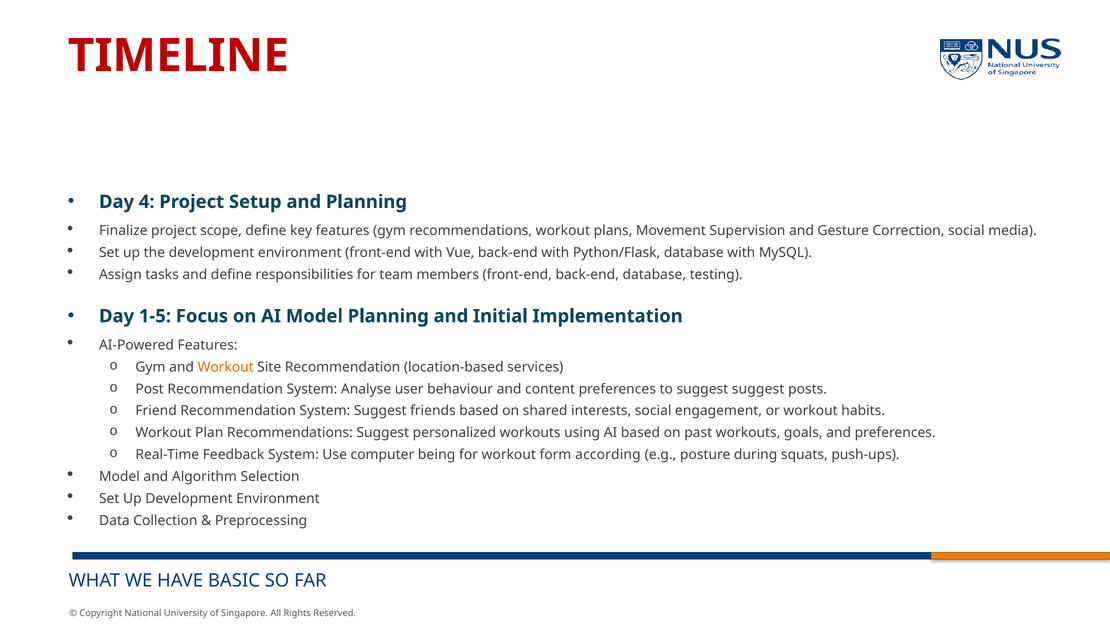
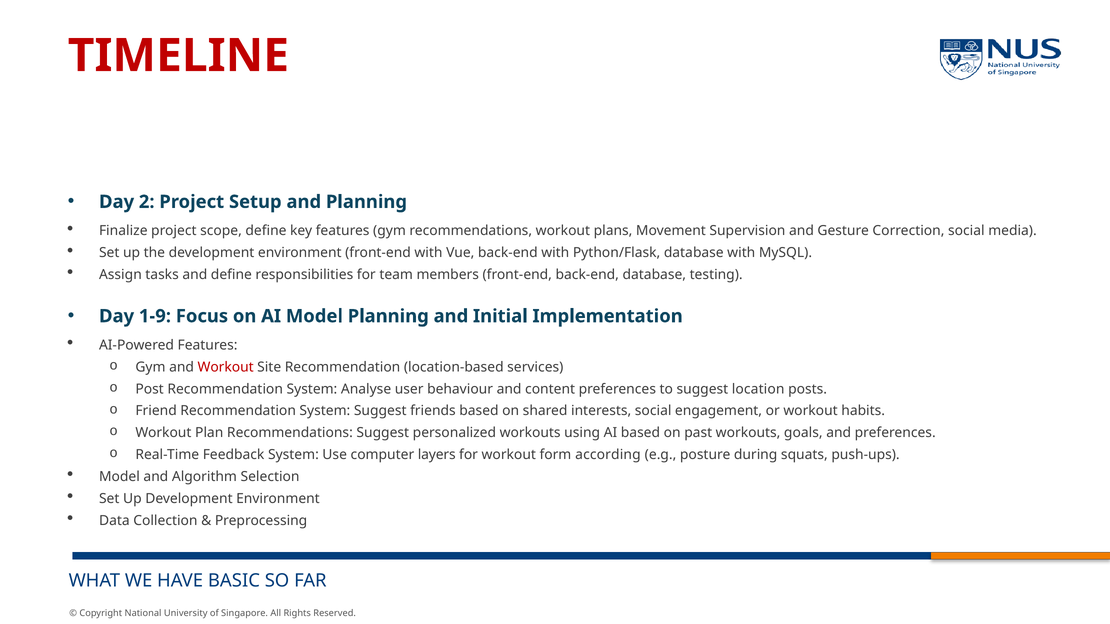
4: 4 -> 2
1-5: 1-5 -> 1-9
Workout at (226, 367) colour: orange -> red
suggest suggest: suggest -> location
being: being -> layers
